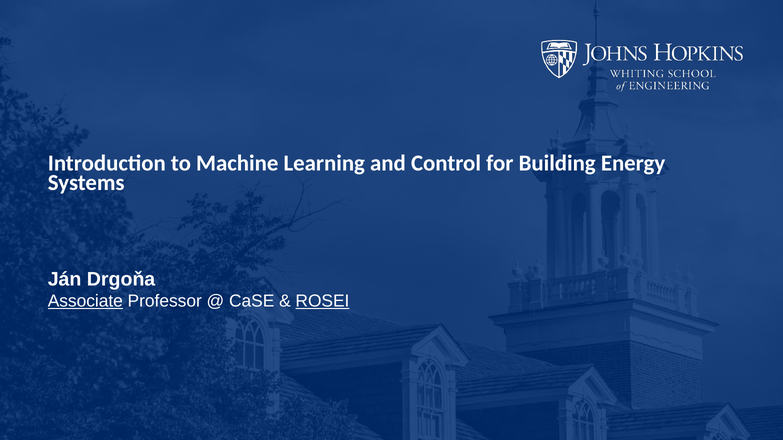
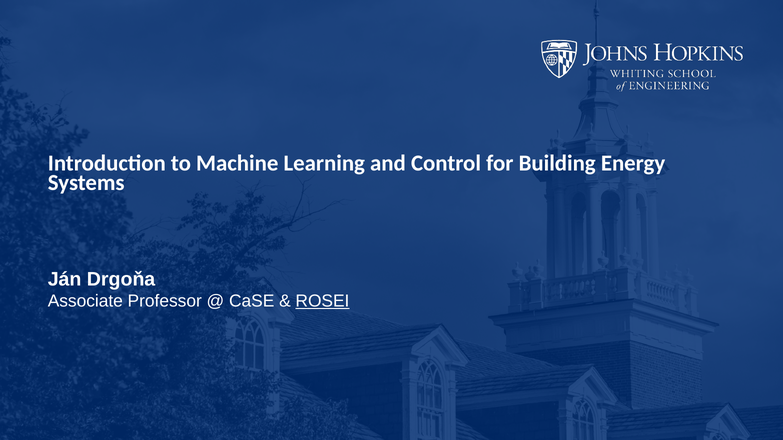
Associate underline: present -> none
